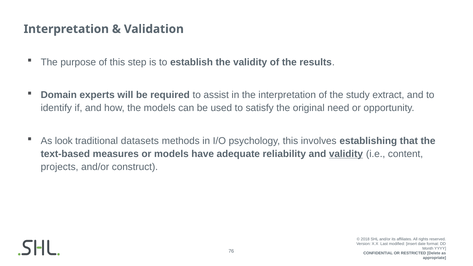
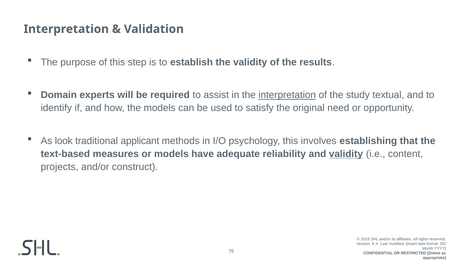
interpretation at (287, 95) underline: none -> present
extract: extract -> textual
datasets: datasets -> applicant
